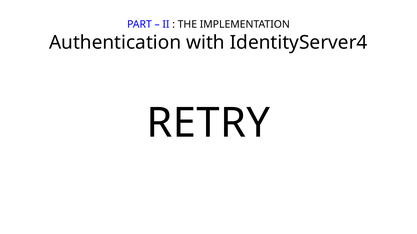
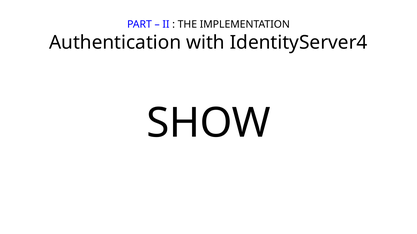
RETRY: RETRY -> SHOW
